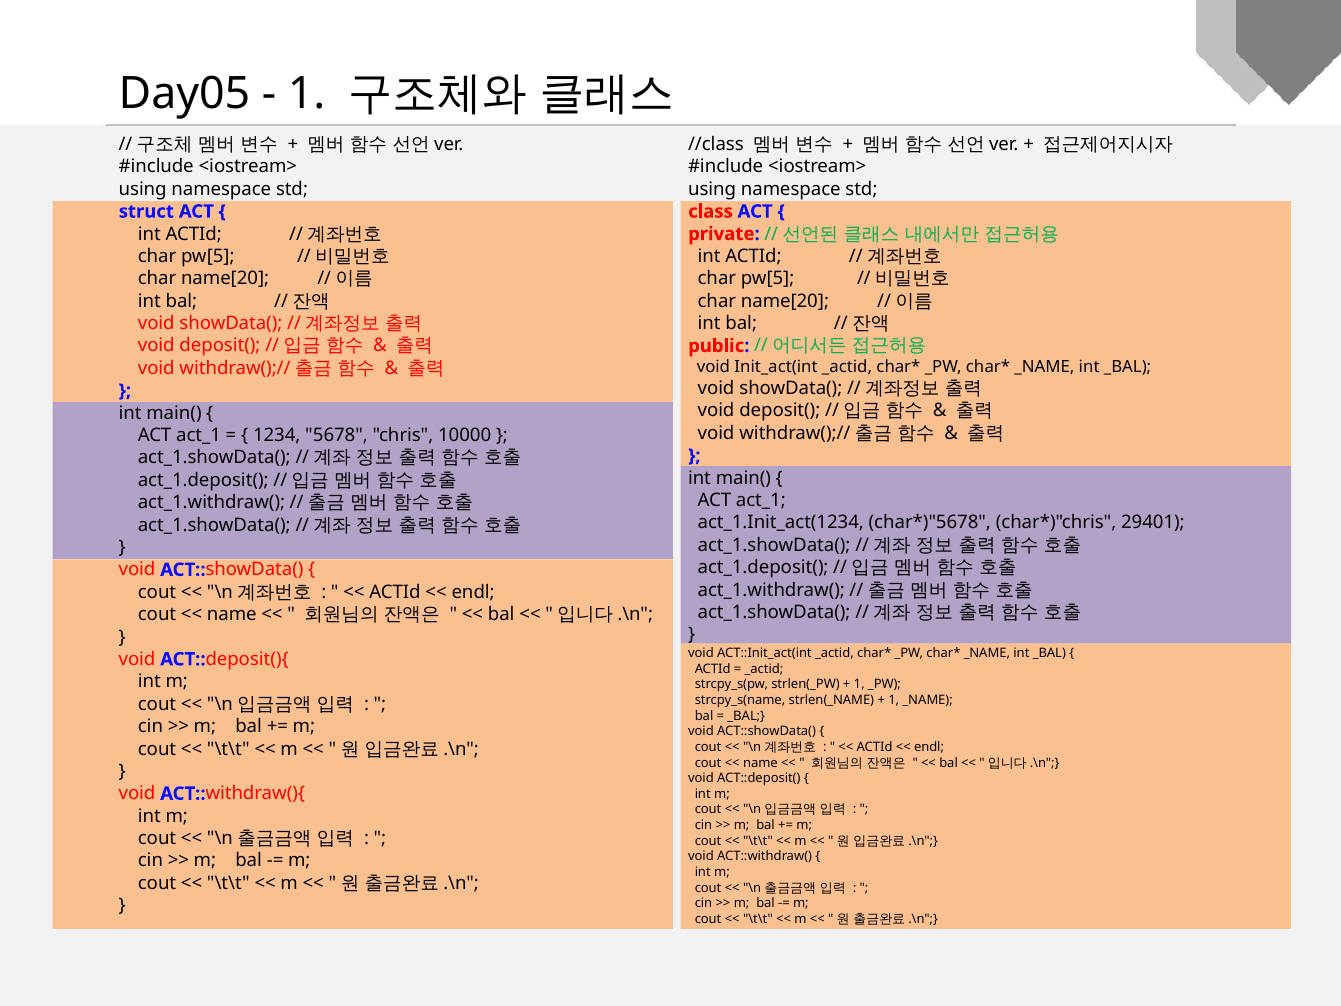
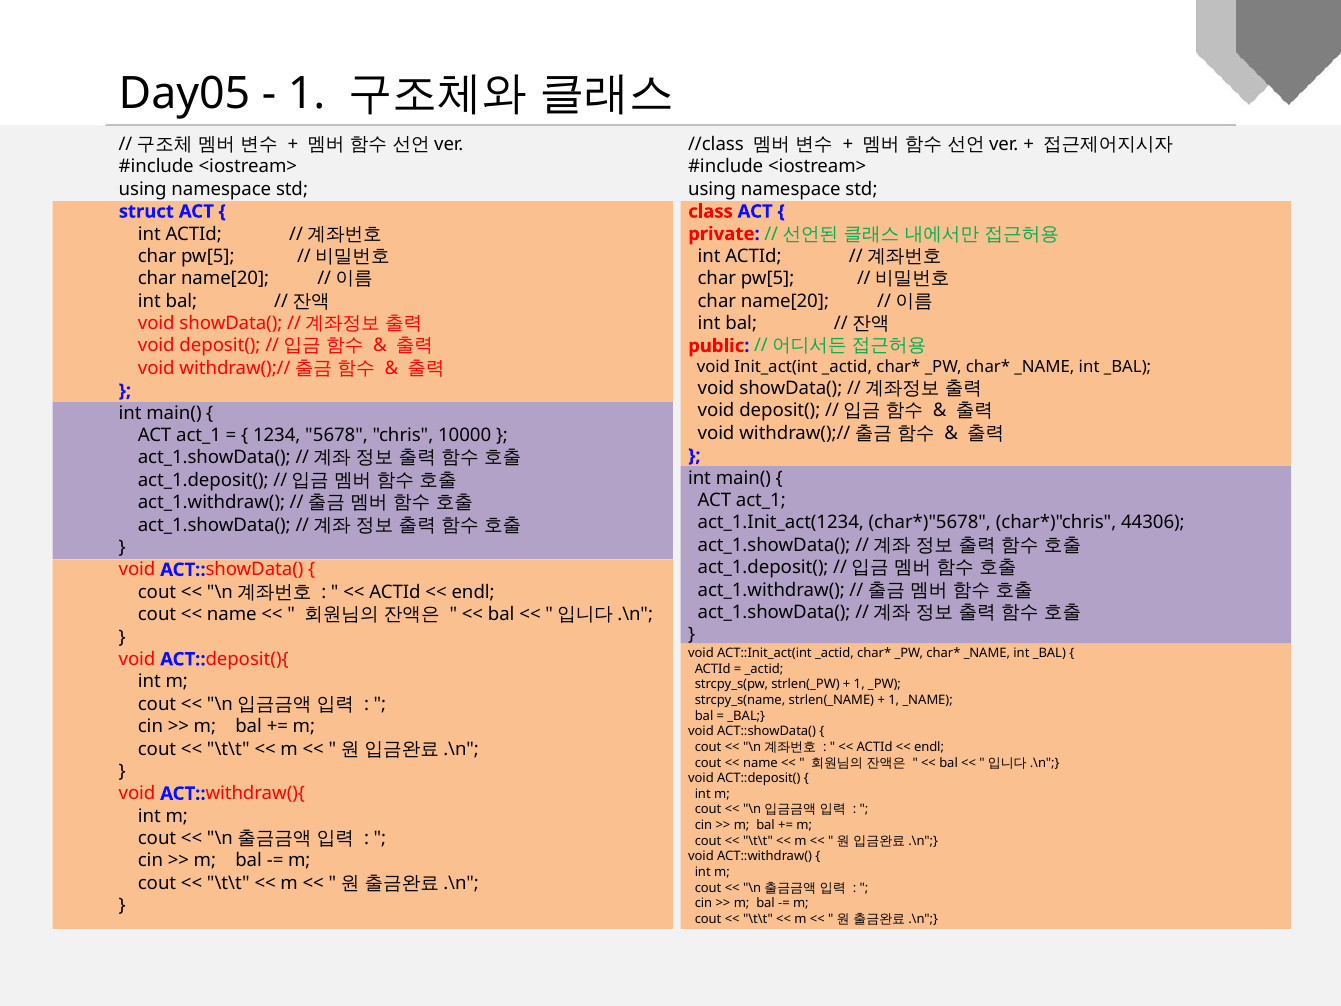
29401: 29401 -> 44306
